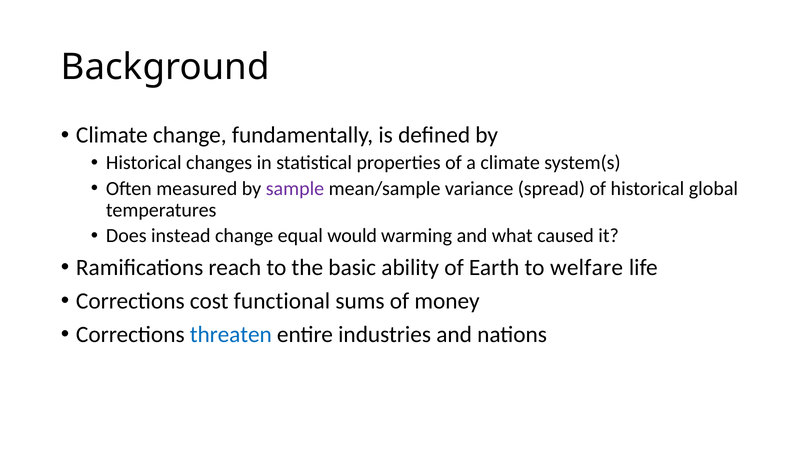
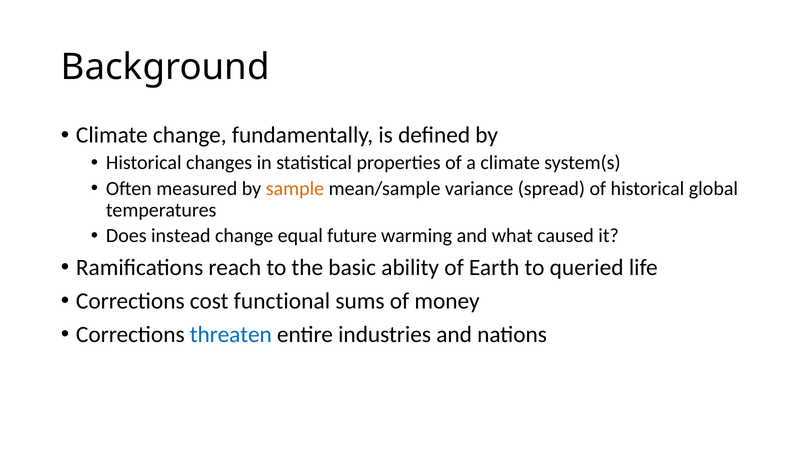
sample colour: purple -> orange
would: would -> future
welfare: welfare -> queried
